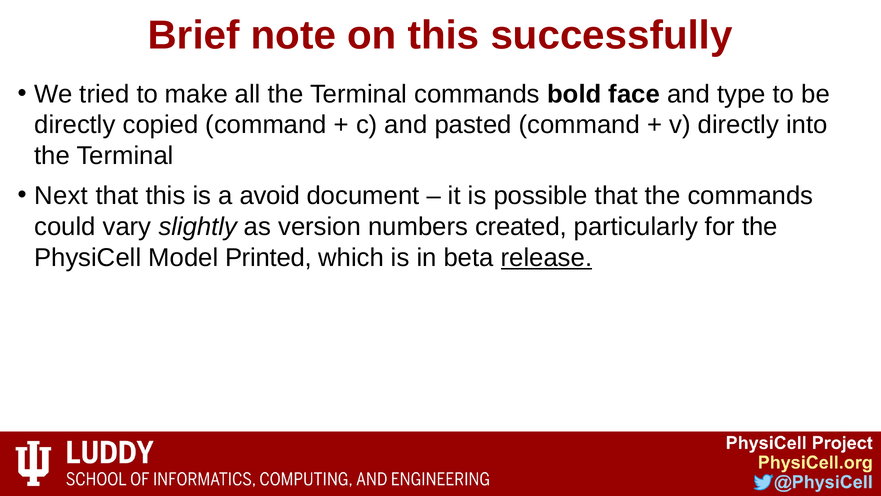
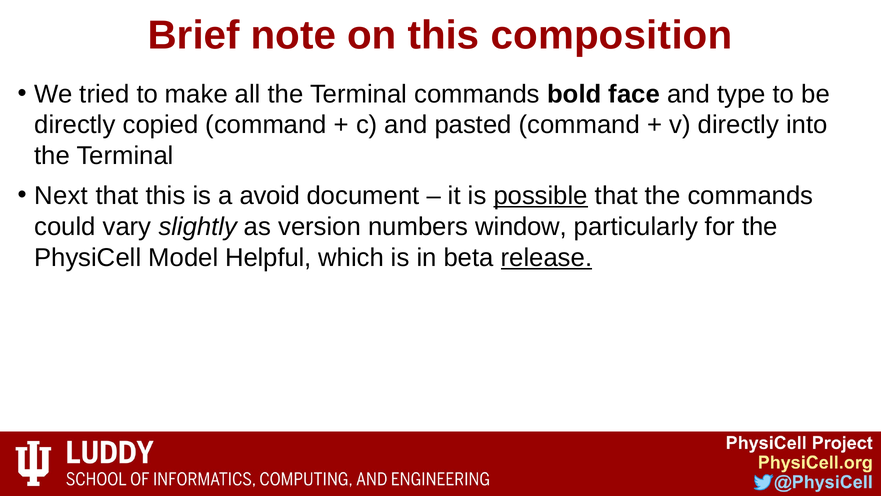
successfully: successfully -> composition
possible underline: none -> present
created: created -> window
Printed: Printed -> Helpful
